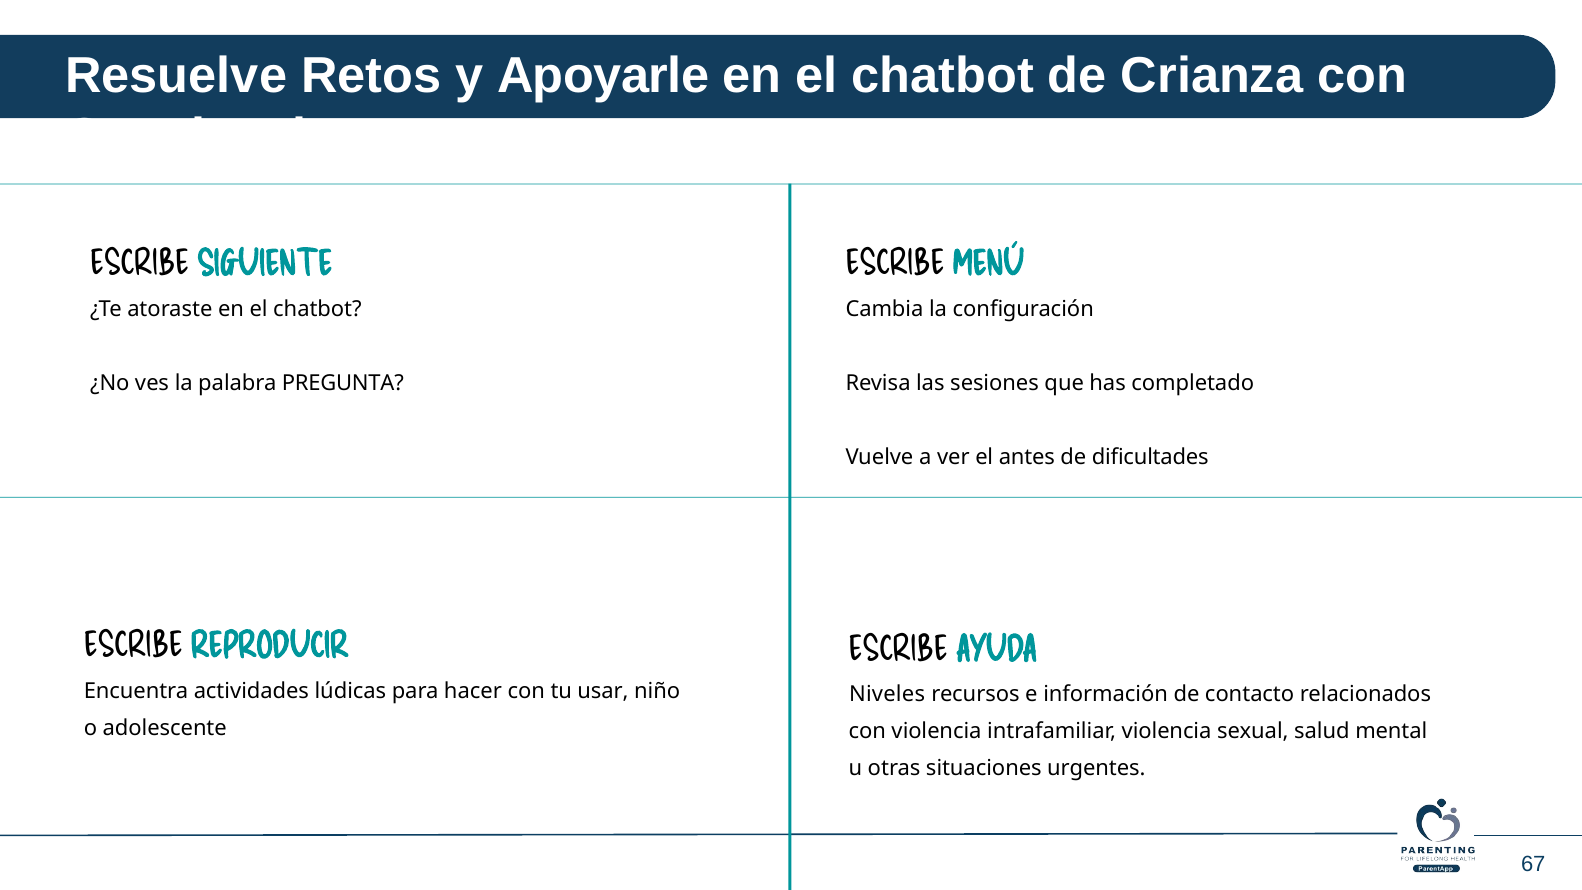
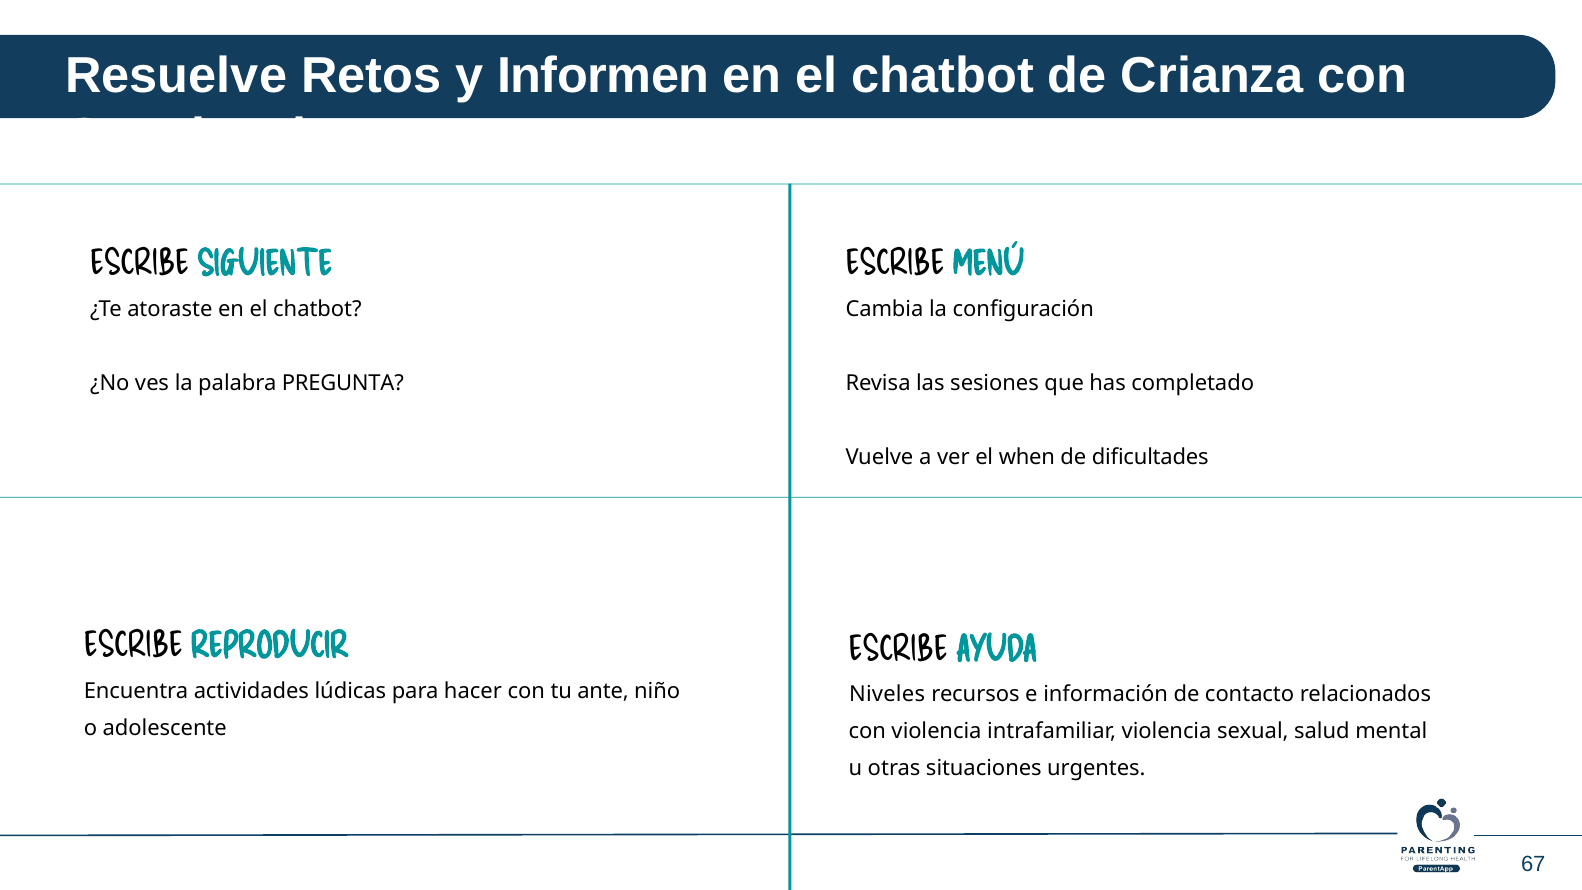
Apoyarle: Apoyarle -> Informen
antes: antes -> when
usar: usar -> ante
